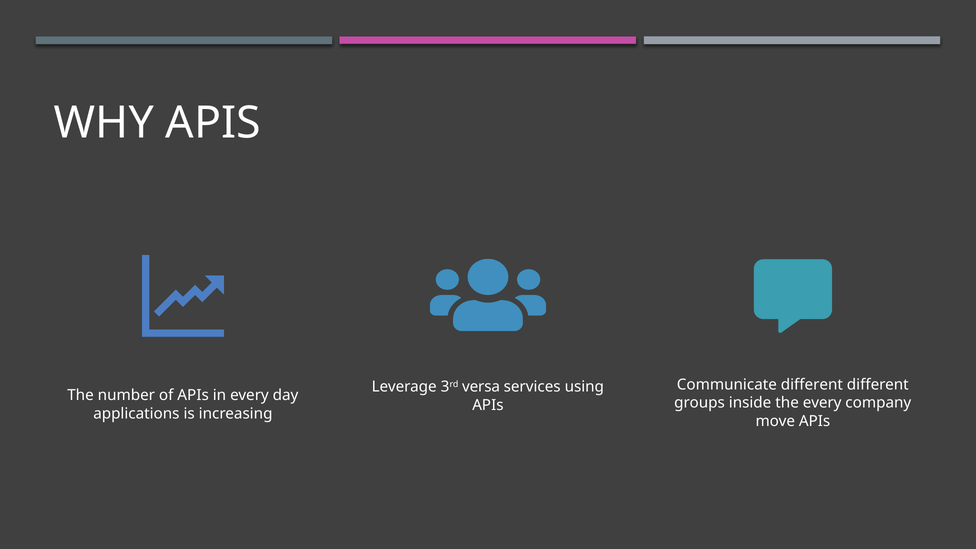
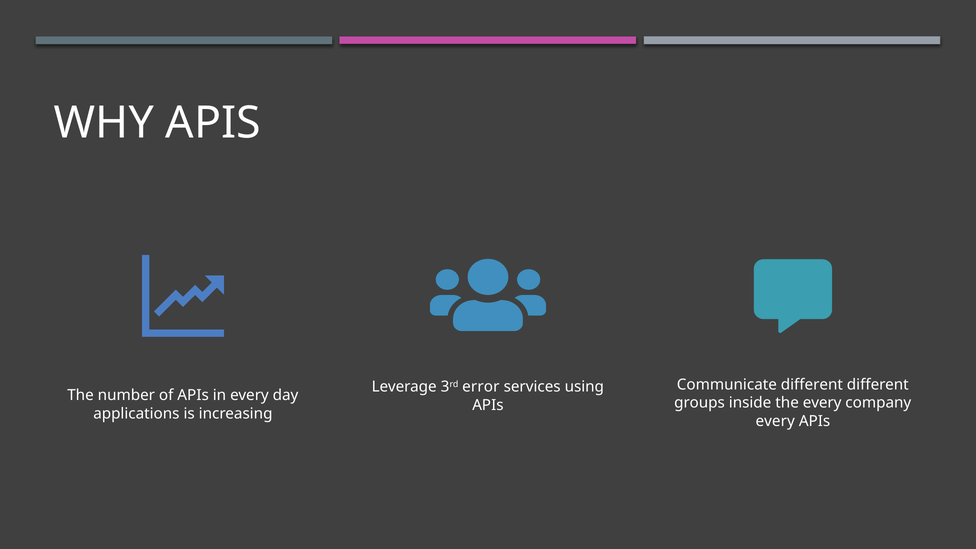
versa: versa -> error
move at (775, 421): move -> every
